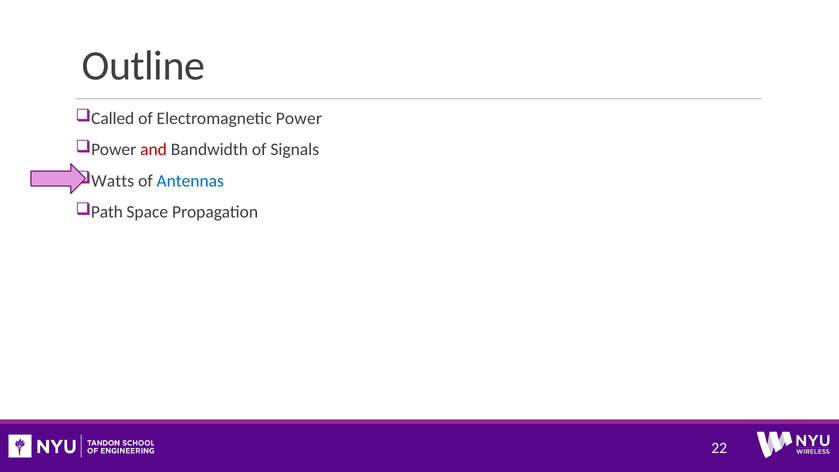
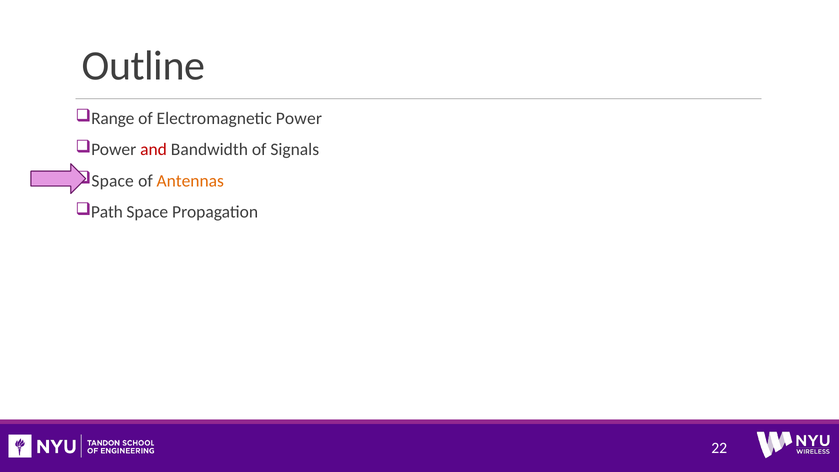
Called: Called -> Range
Watts at (113, 181): Watts -> Space
Antennas colour: blue -> orange
